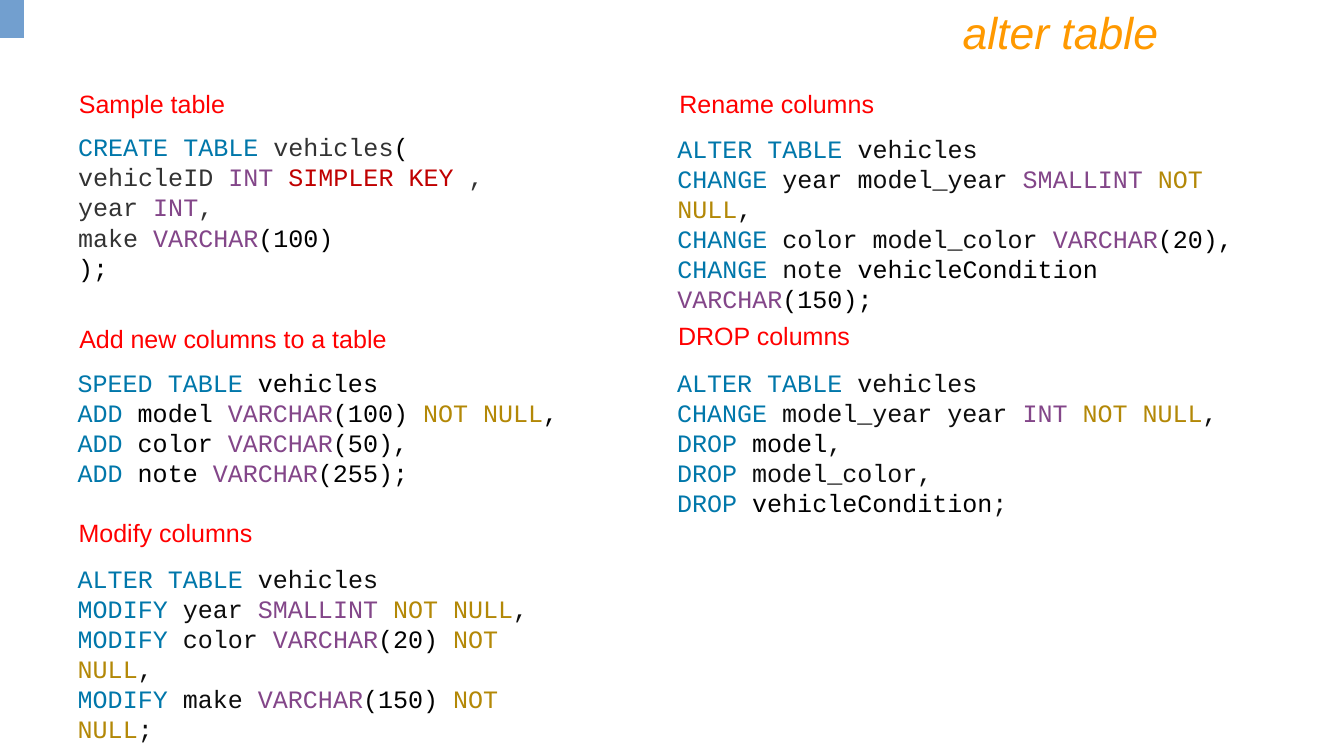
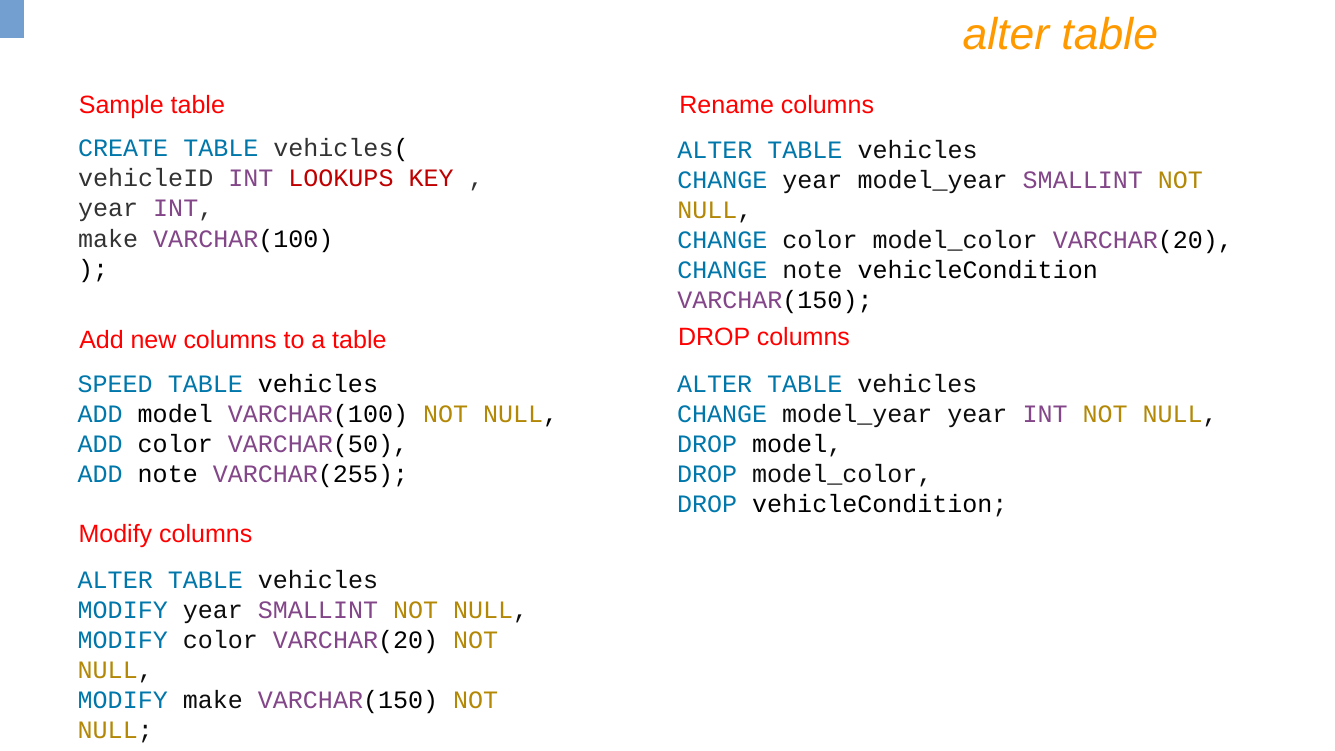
SIMPLER: SIMPLER -> LOOKUPS
